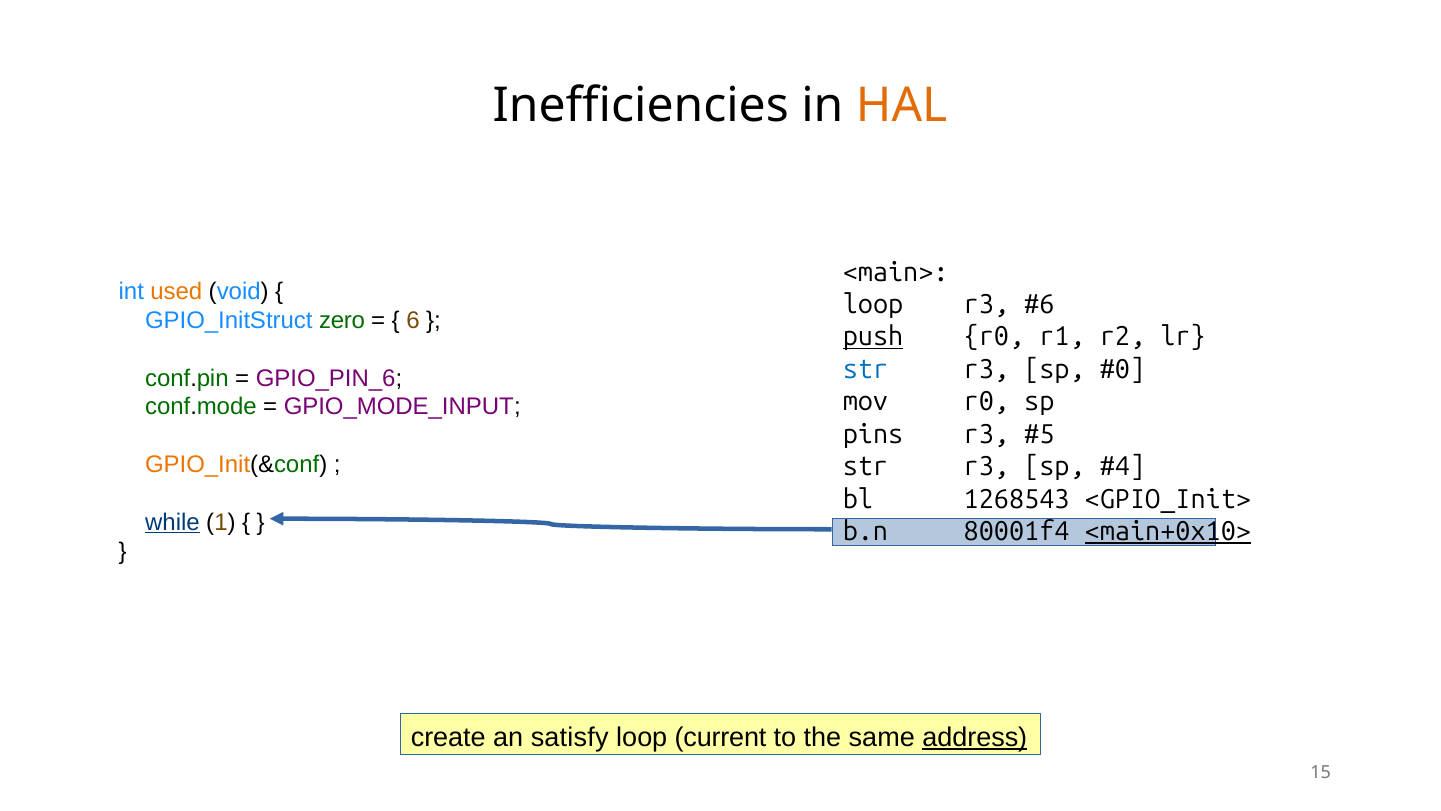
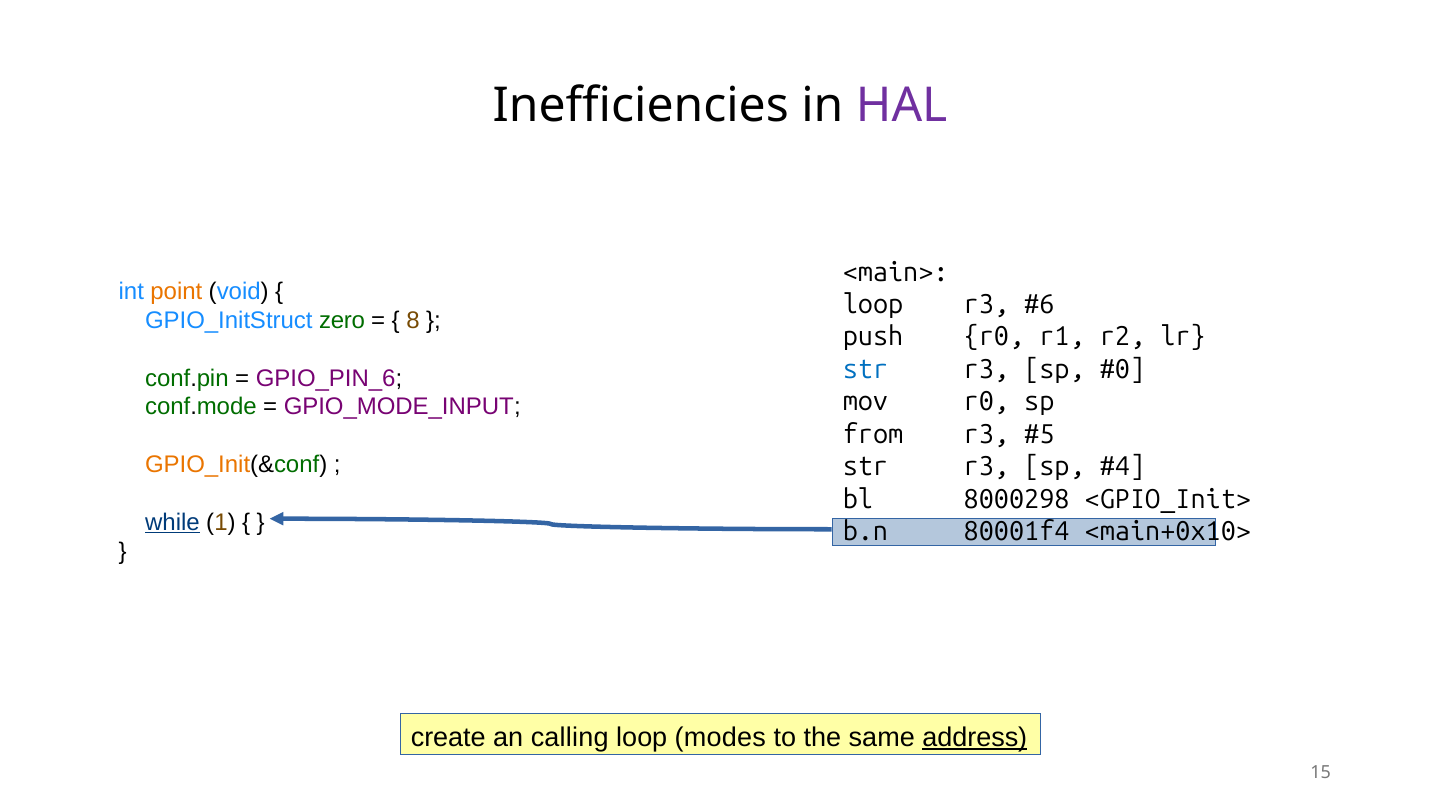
HAL colour: orange -> purple
used: used -> point
6: 6 -> 8
push underline: present -> none
pins: pins -> from
1268543: 1268543 -> 8000298
<main+0x10> underline: present -> none
satisfy: satisfy -> calling
current: current -> modes
